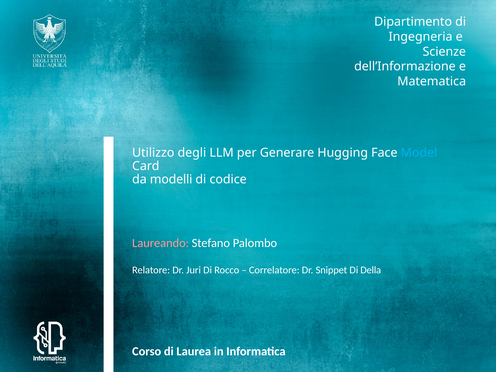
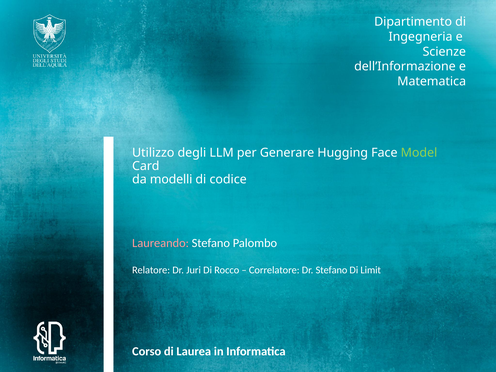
Model colour: light blue -> light green
Dr Snippet: Snippet -> Stefano
Della: Della -> Limit
